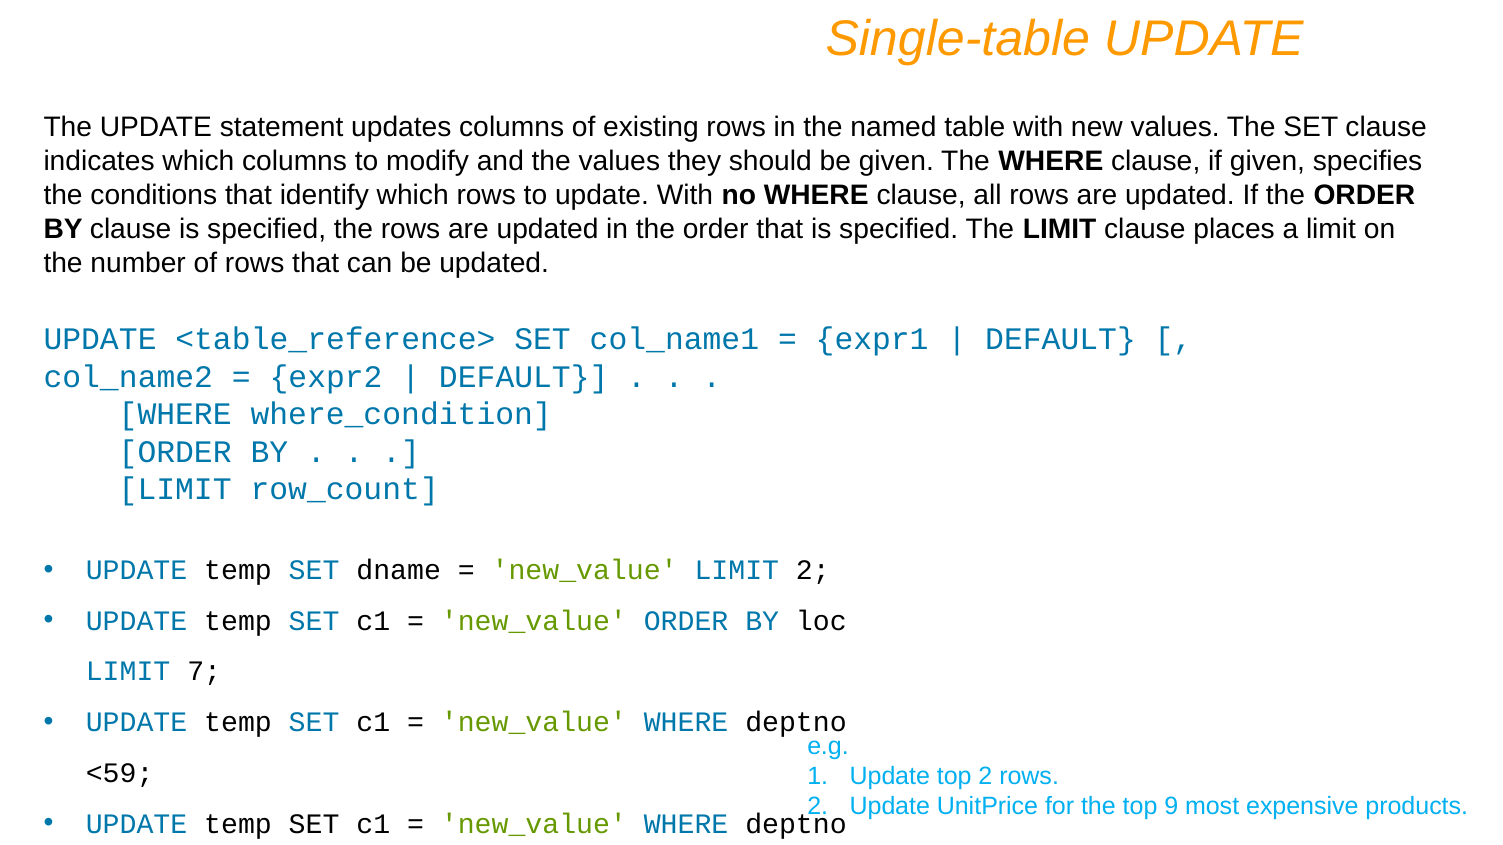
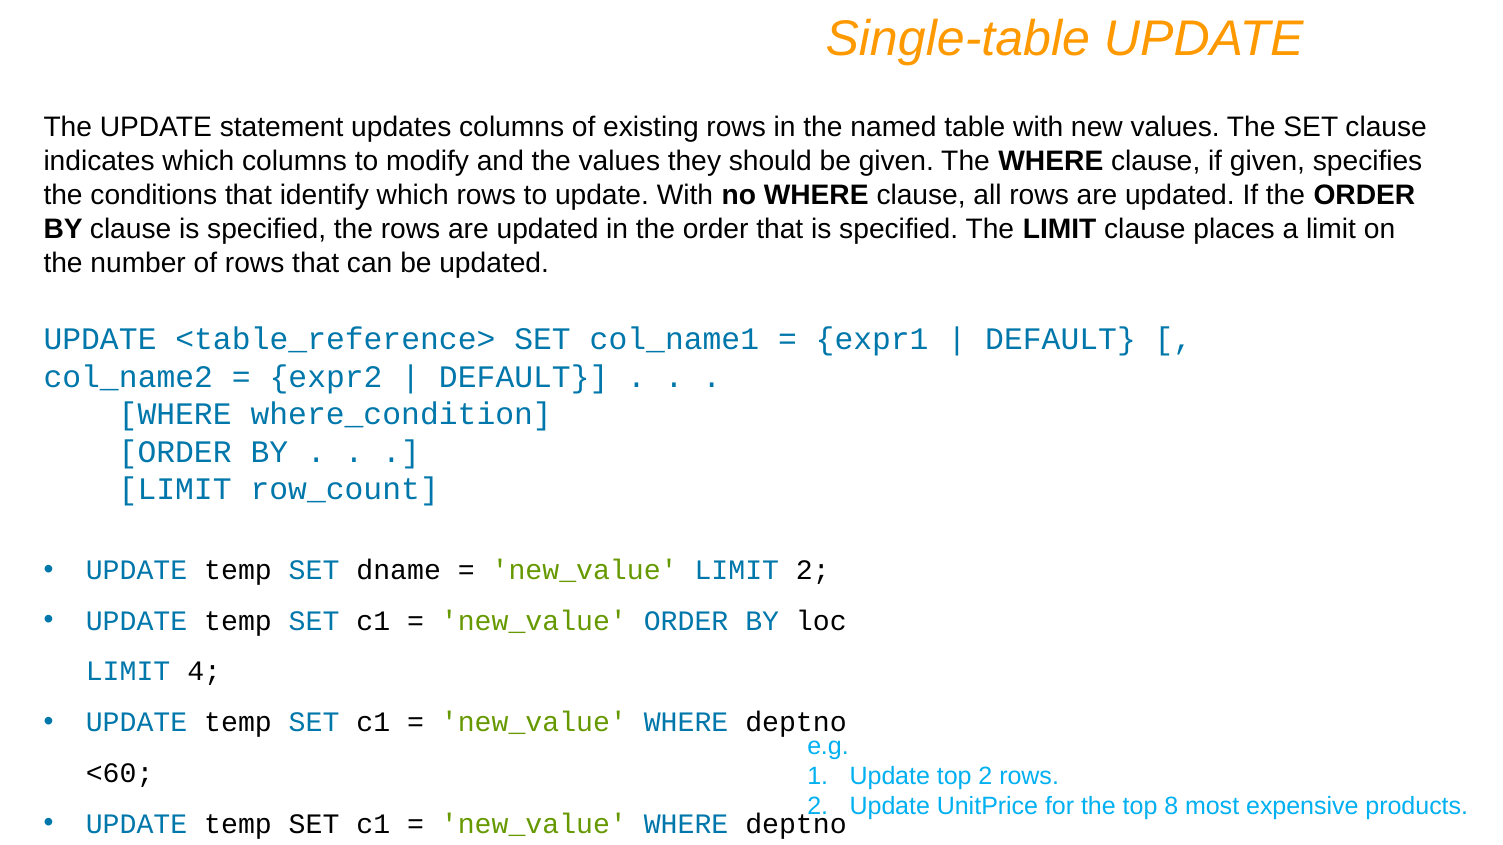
7: 7 -> 4
<59: <59 -> <60
9: 9 -> 8
